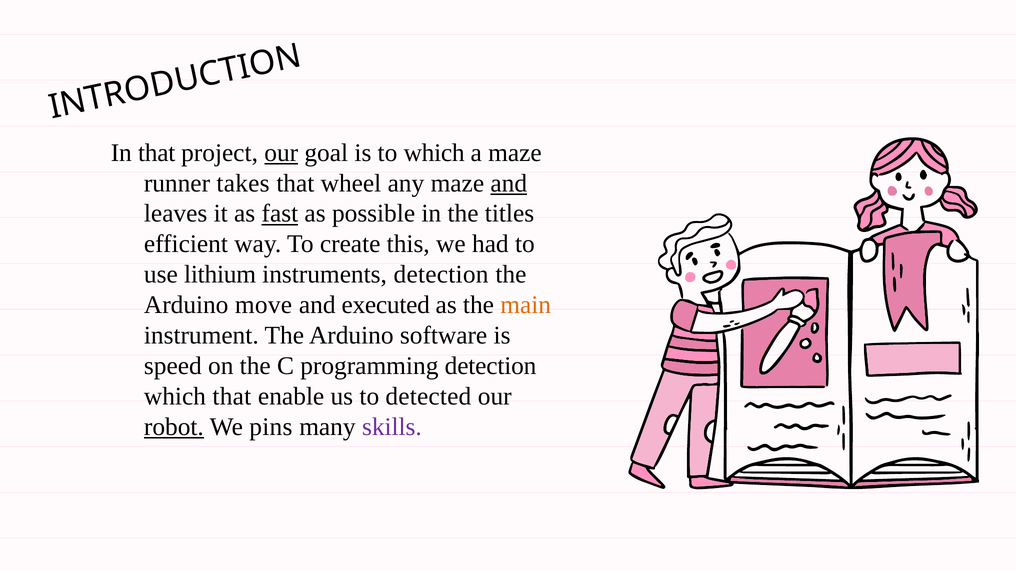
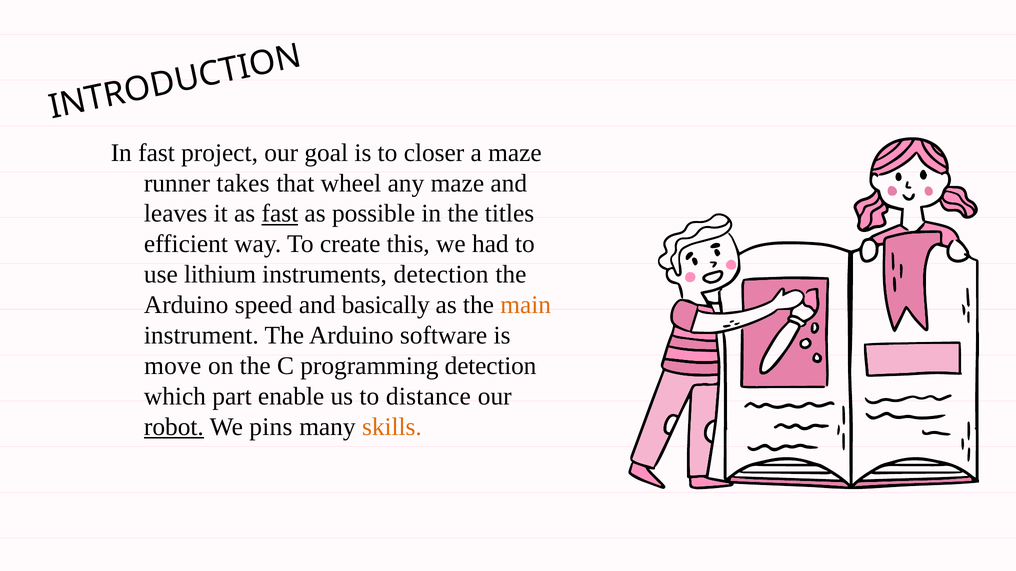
In that: that -> fast
our at (281, 153) underline: present -> none
to which: which -> closer
and at (509, 183) underline: present -> none
move: move -> speed
executed: executed -> basically
speed: speed -> move
which that: that -> part
detected: detected -> distance
skills colour: purple -> orange
